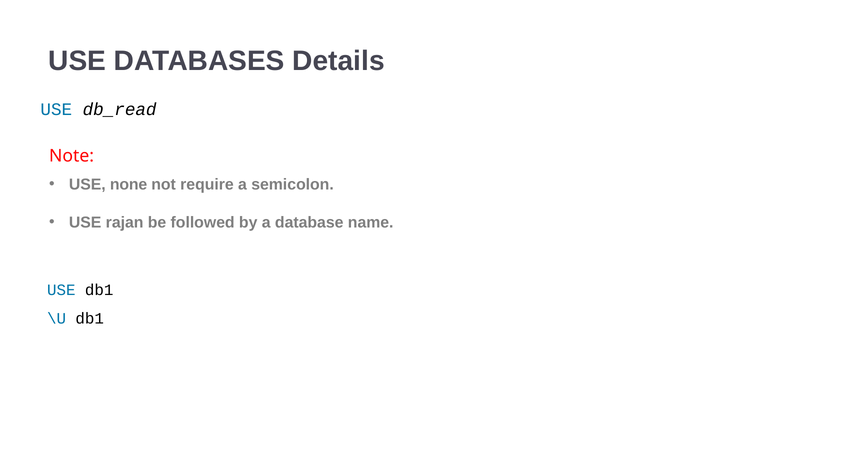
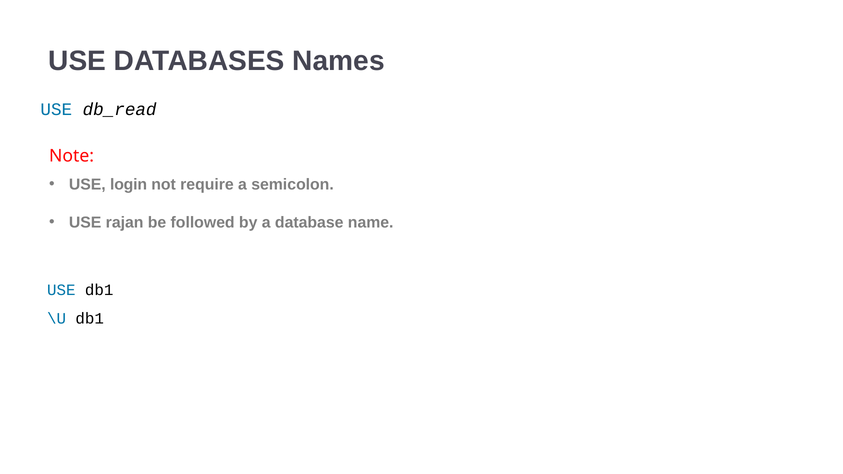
Details: Details -> Names
none: none -> login
